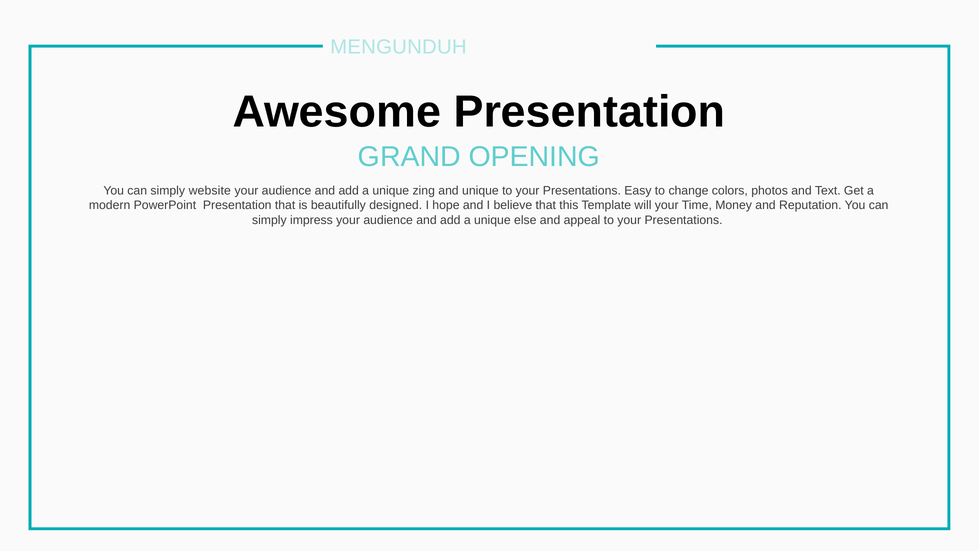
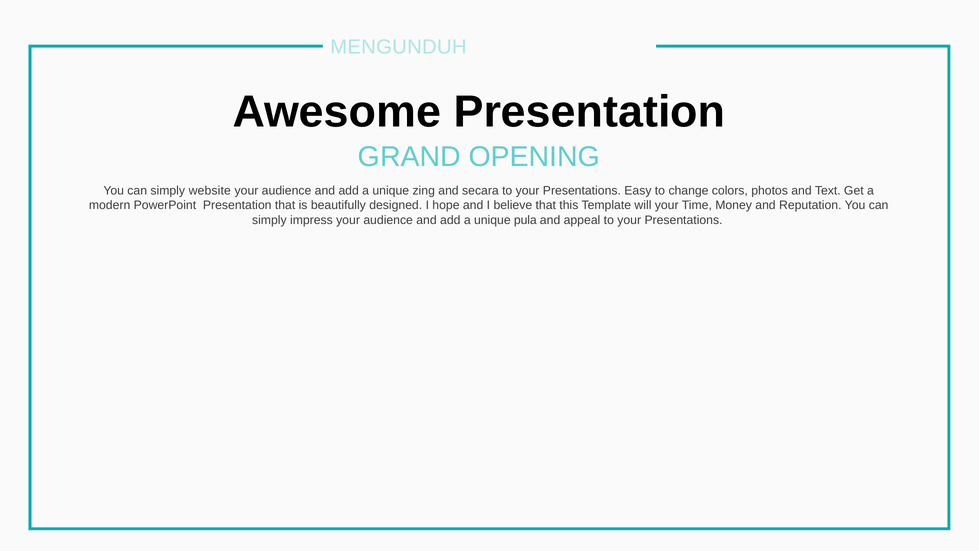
and unique: unique -> secara
else: else -> pula
